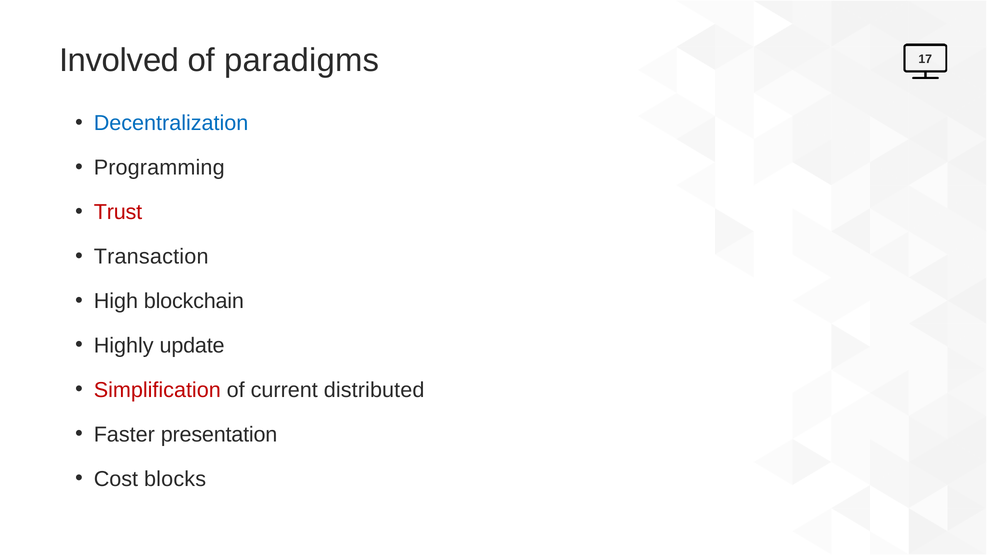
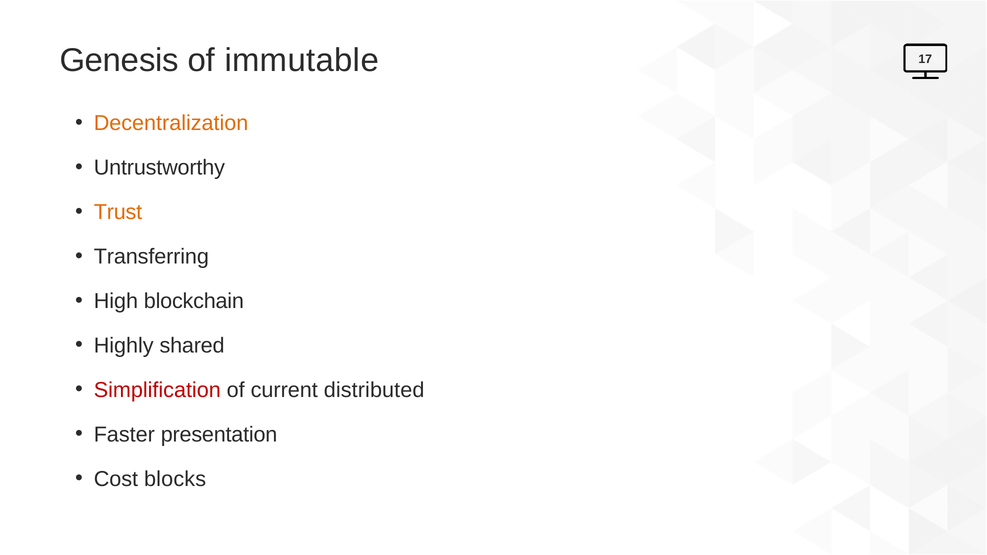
Involved: Involved -> Genesis
paradigms: paradigms -> immutable
Decentralization colour: blue -> orange
Programming: Programming -> Untrustworthy
Trust colour: red -> orange
Transaction: Transaction -> Transferring
update: update -> shared
